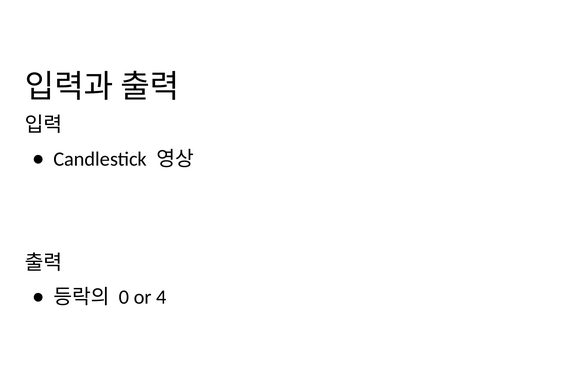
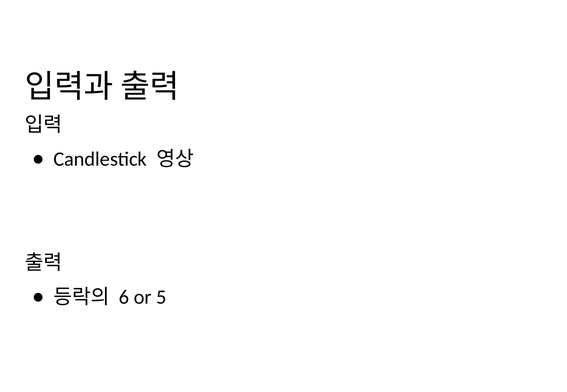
0: 0 -> 6
4: 4 -> 5
